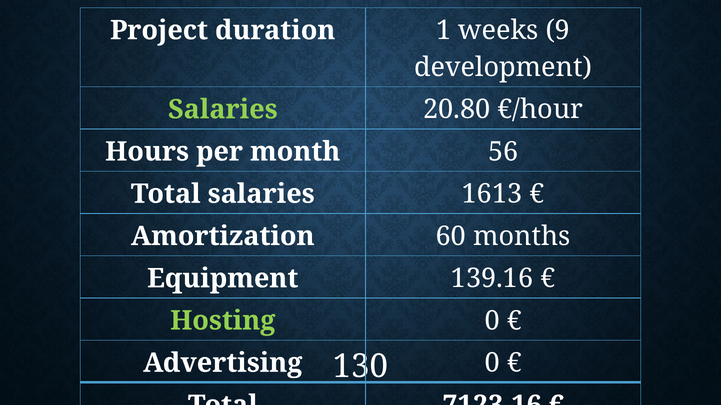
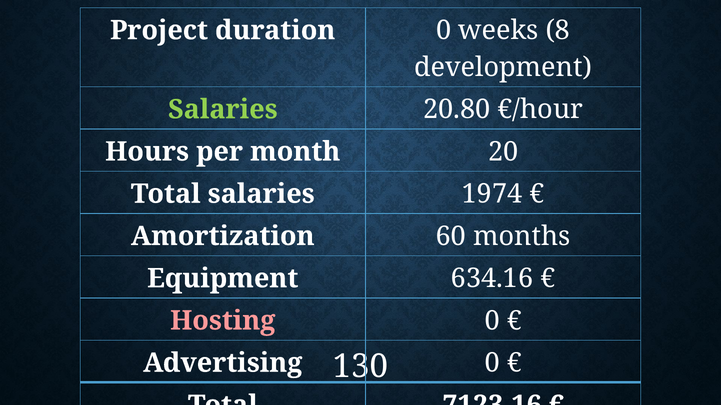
duration 1: 1 -> 0
9: 9 -> 8
56: 56 -> 20
1613: 1613 -> 1974
139.16: 139.16 -> 634.16
Hosting colour: light green -> pink
